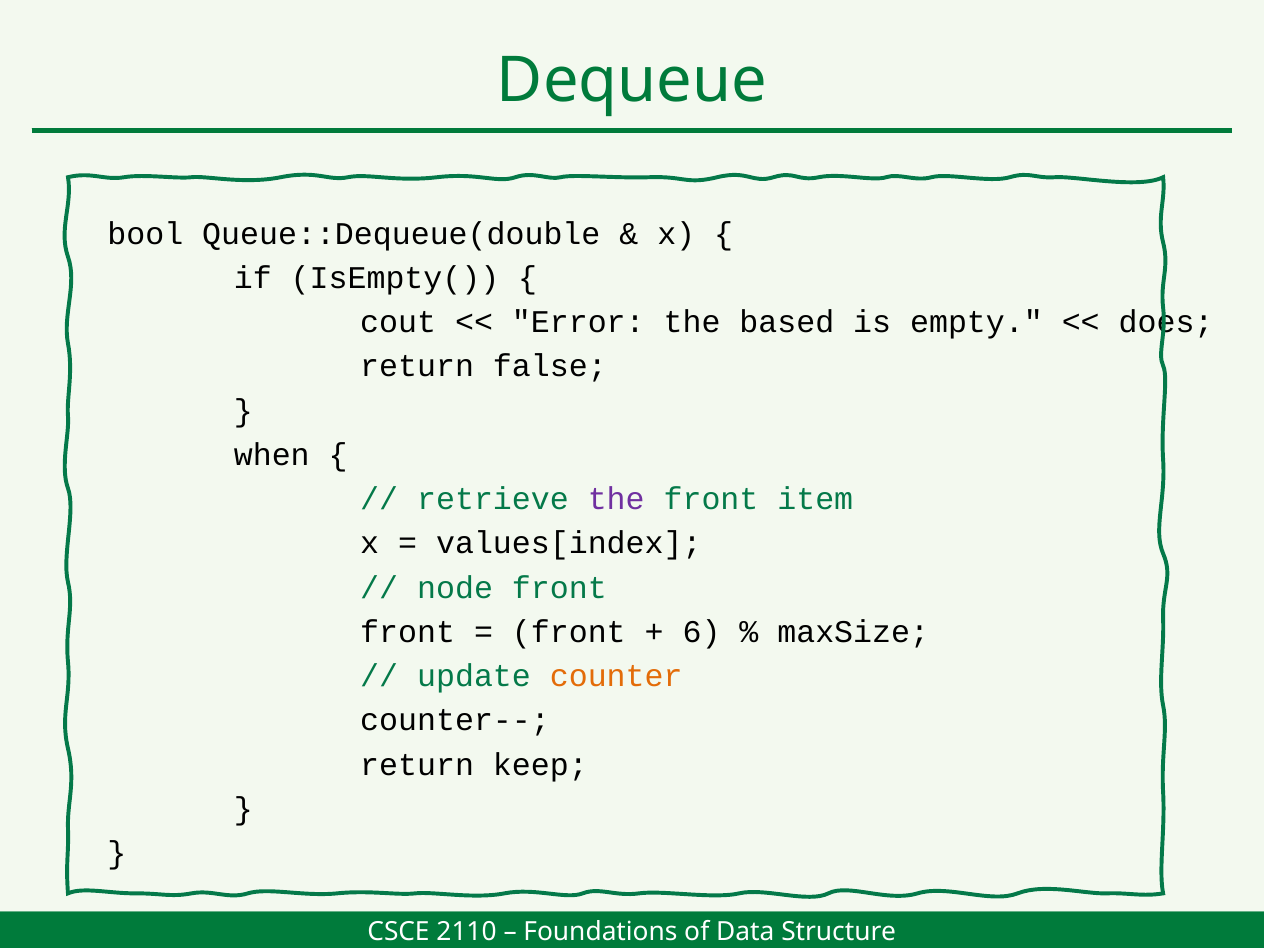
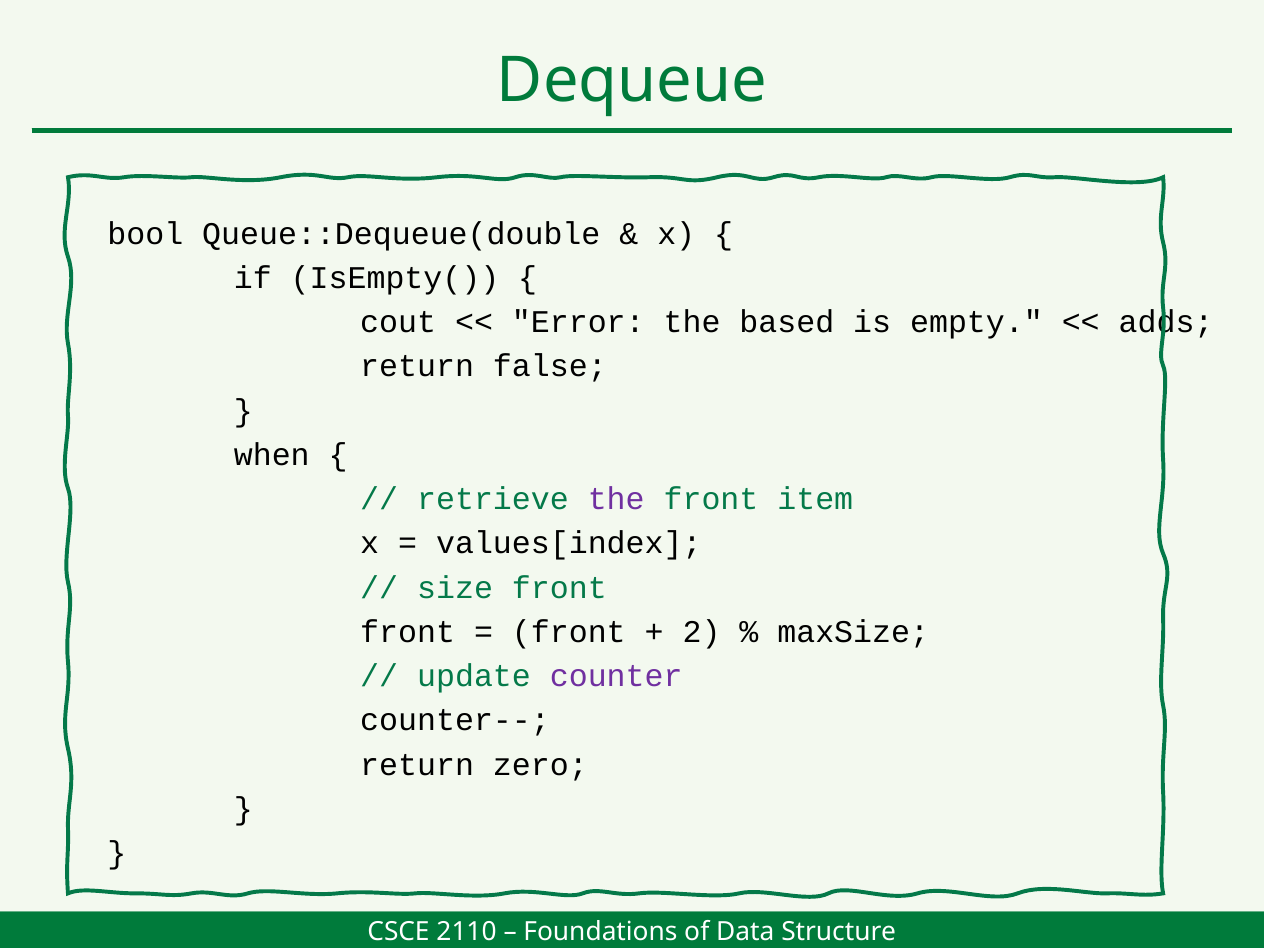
does: does -> adds
node: node -> size
6: 6 -> 2
counter colour: orange -> purple
keep: keep -> zero
